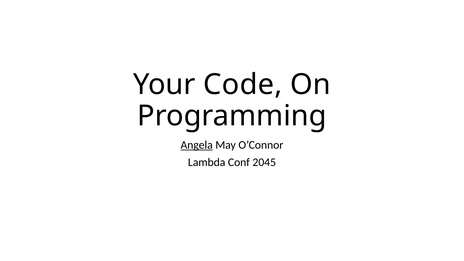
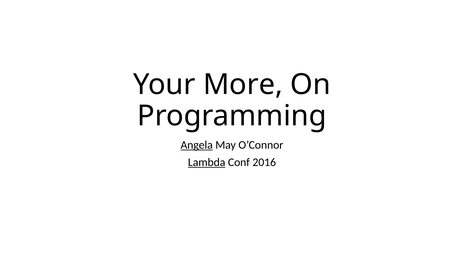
Code: Code -> More
Lambda underline: none -> present
2045: 2045 -> 2016
